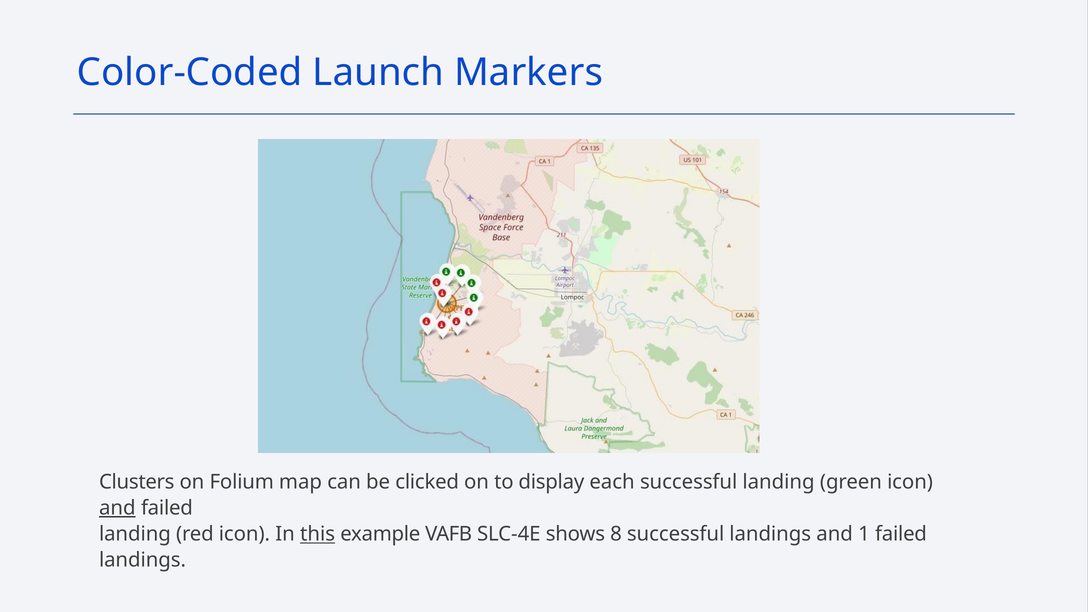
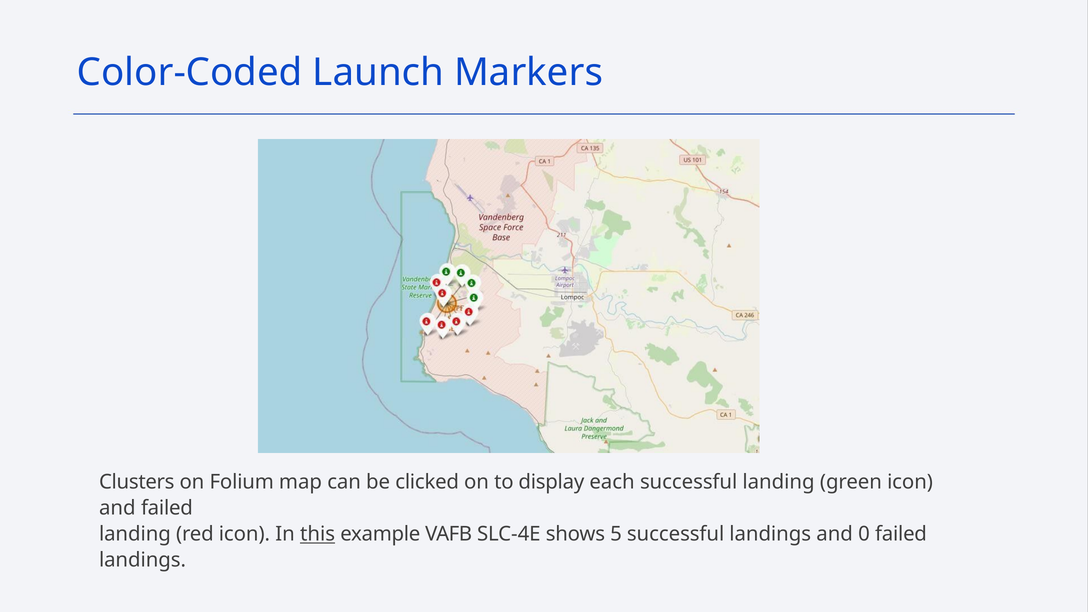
and at (117, 508) underline: present -> none
8: 8 -> 5
1: 1 -> 0
